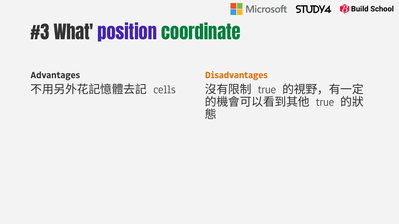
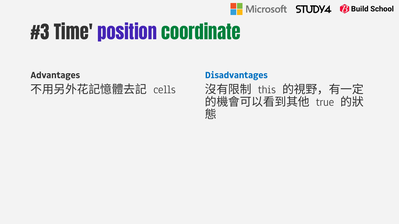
What: What -> Time
Disadvantages colour: orange -> blue
true at (267, 90): true -> this
